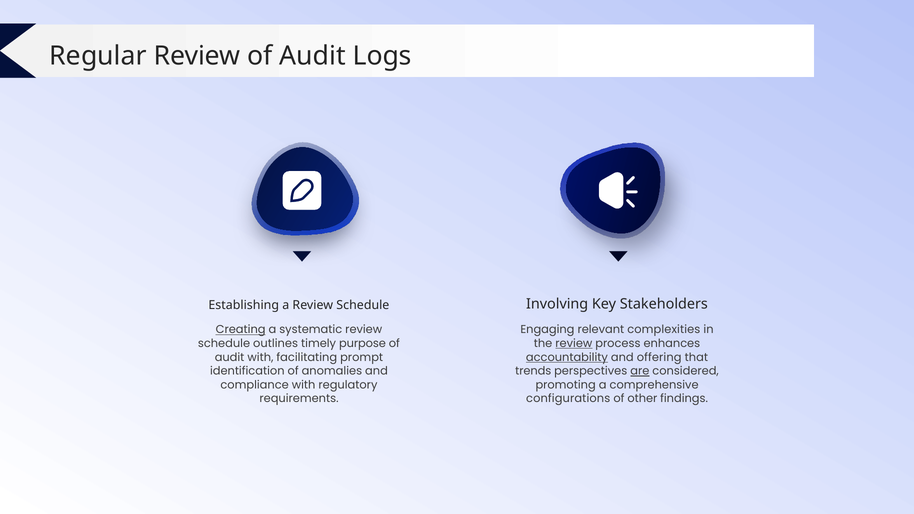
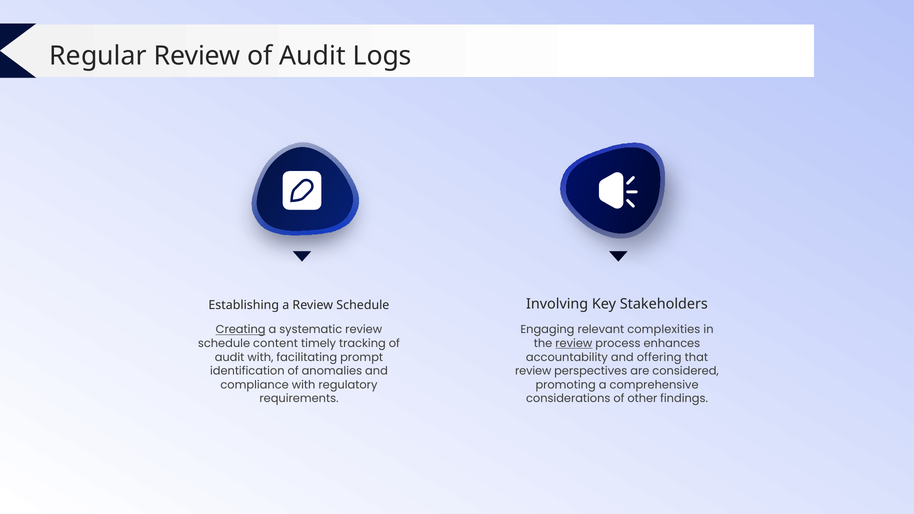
outlines: outlines -> content
purpose: purpose -> tracking
accountability underline: present -> none
trends at (533, 371): trends -> review
are underline: present -> none
configurations: configurations -> considerations
